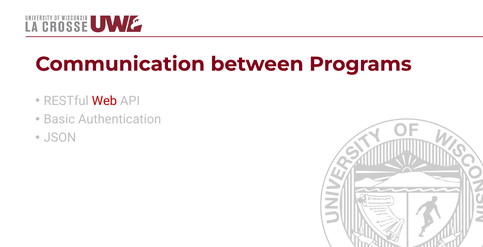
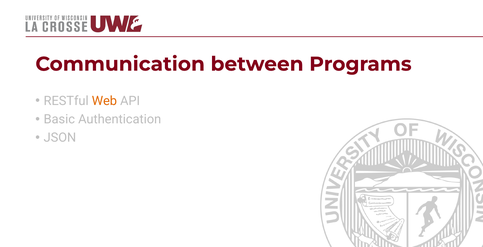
Web colour: red -> orange
